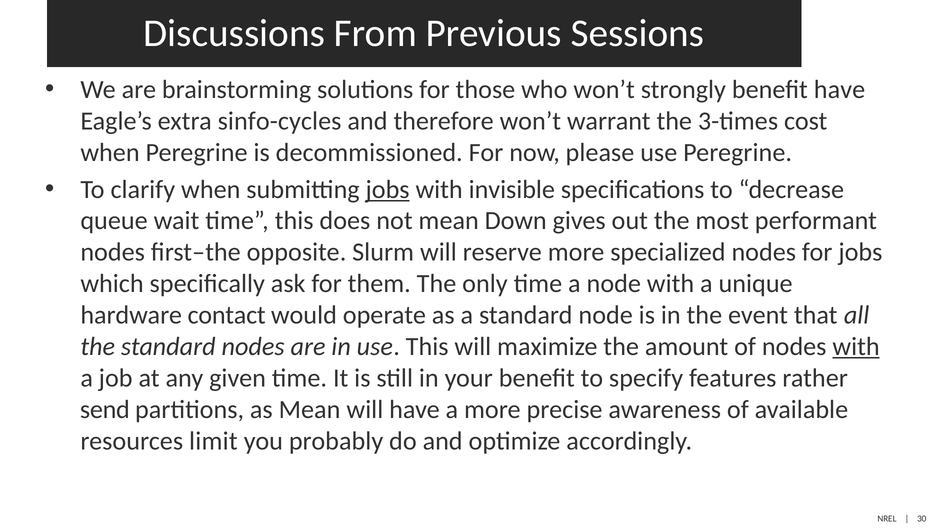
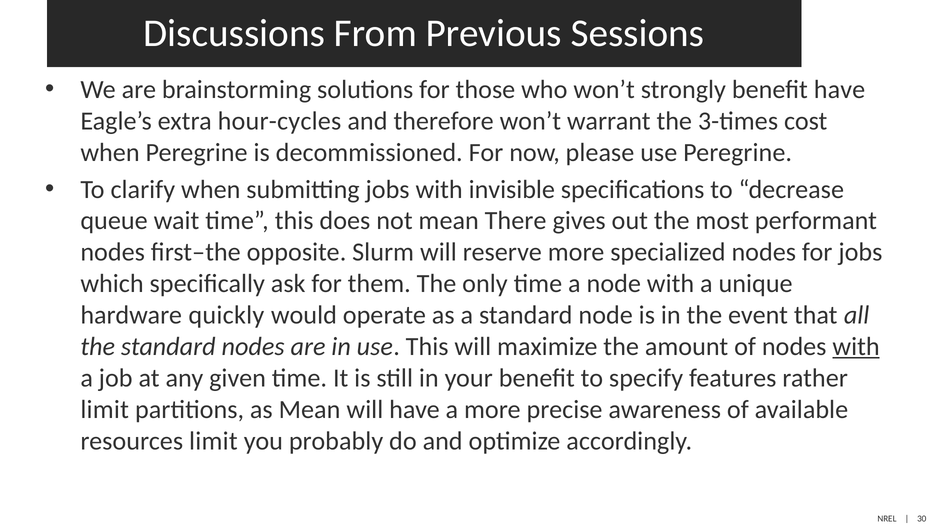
sinfo-cycles: sinfo-cycles -> hour-cycles
jobs at (388, 189) underline: present -> none
Down: Down -> There
contact: contact -> quickly
send at (105, 409): send -> limit
